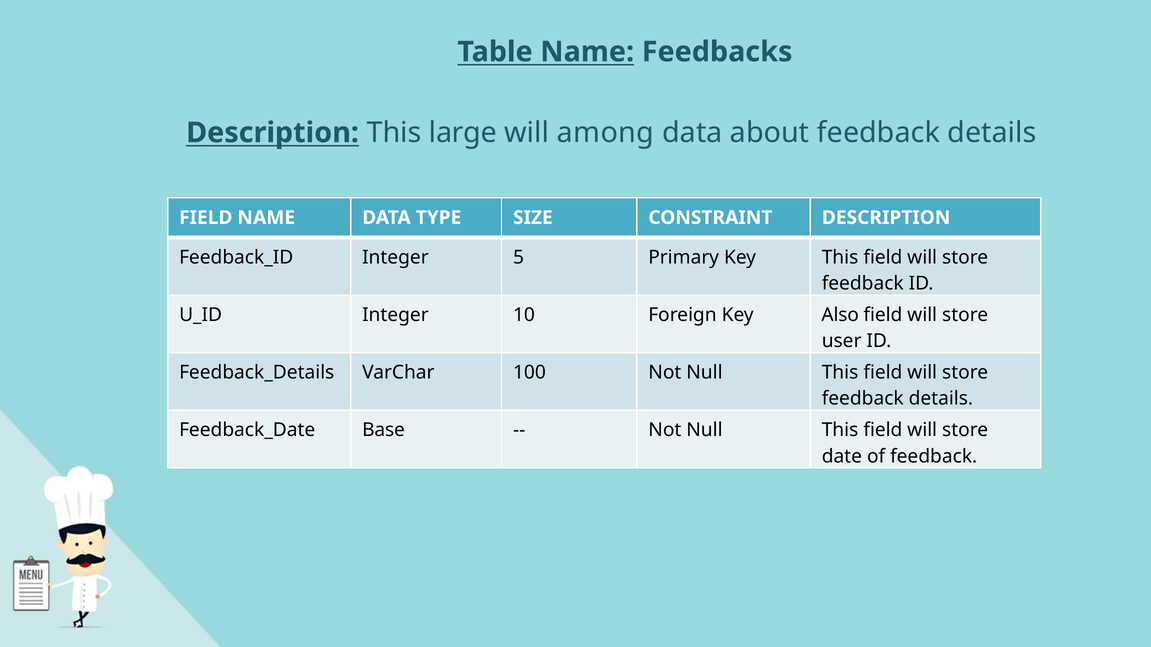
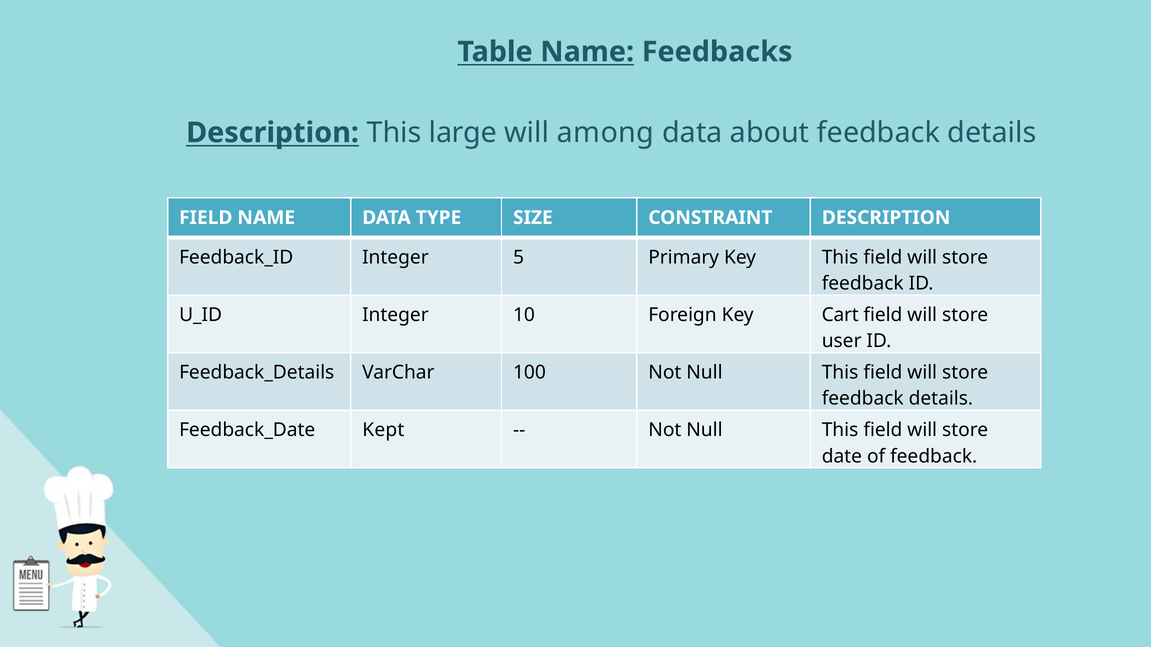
Also: Also -> Cart
Base: Base -> Kept
